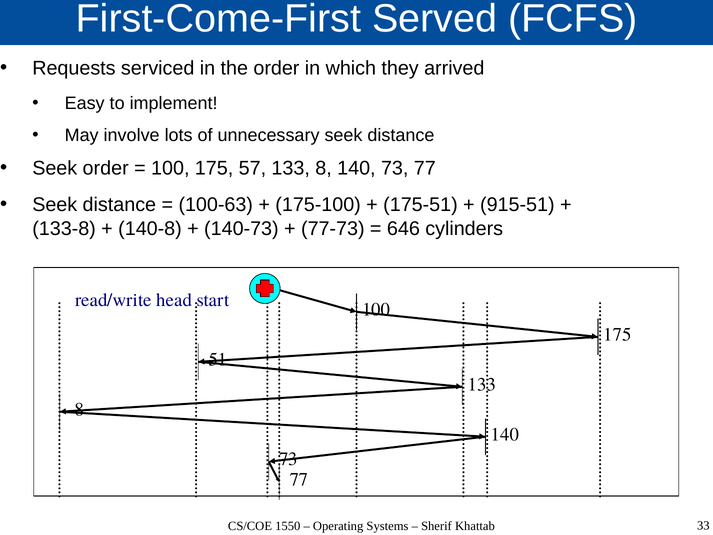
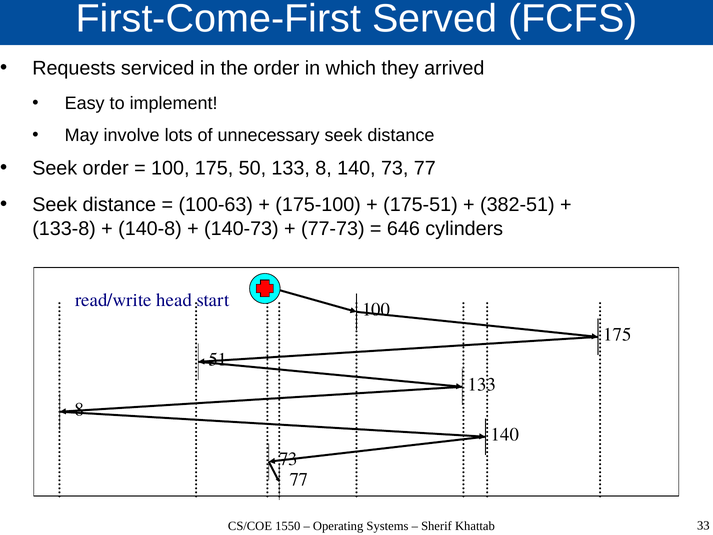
57: 57 -> 50
915-51: 915-51 -> 382-51
